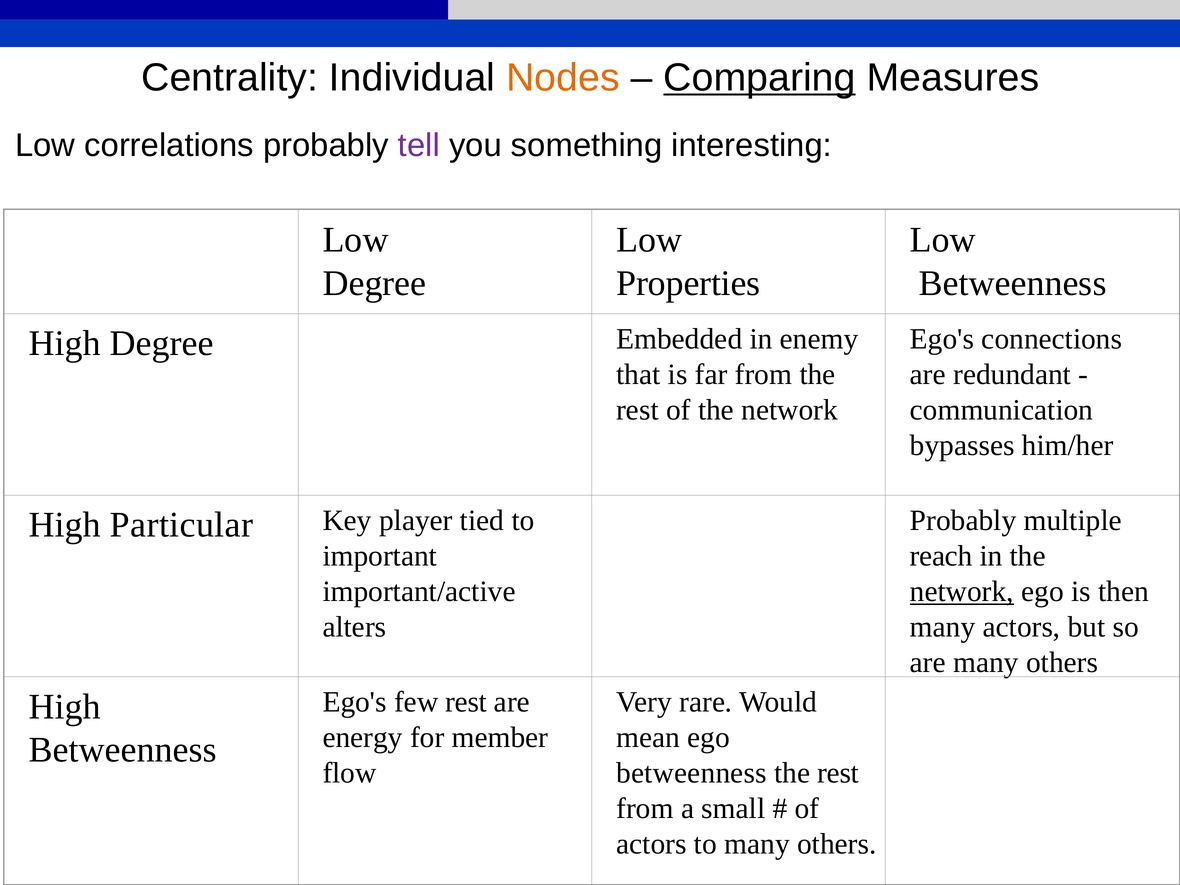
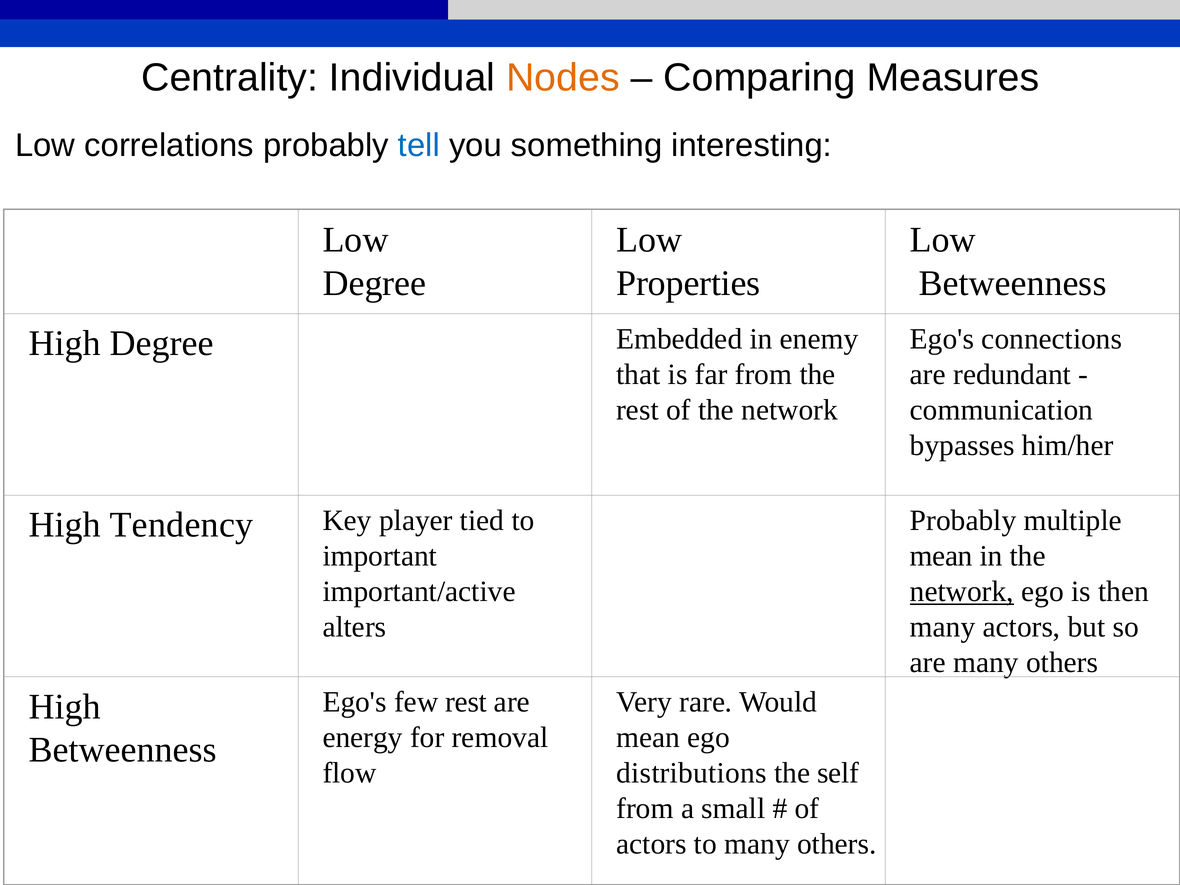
Comparing underline: present -> none
tell colour: purple -> blue
Particular: Particular -> Tendency
reach at (941, 556): reach -> mean
member: member -> removal
betweenness at (692, 773): betweenness -> distributions
rest at (838, 773): rest -> self
